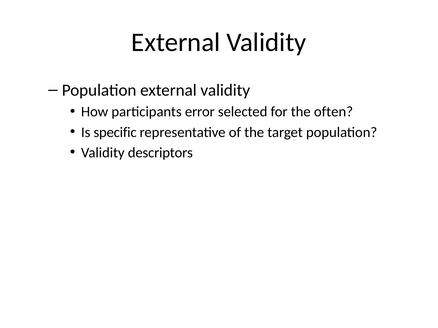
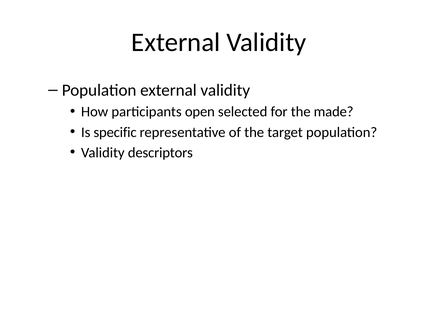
error: error -> open
often: often -> made
